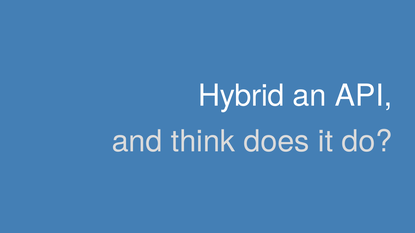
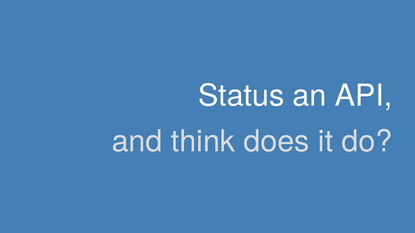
Hybrid: Hybrid -> Status
